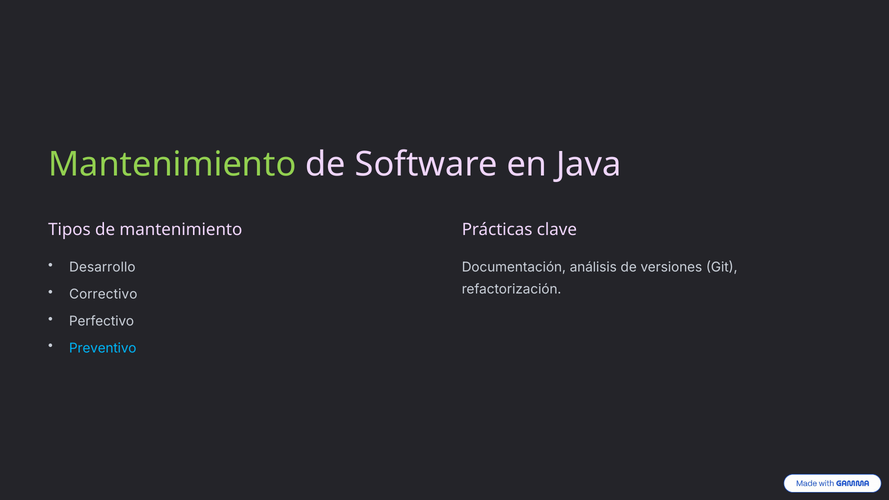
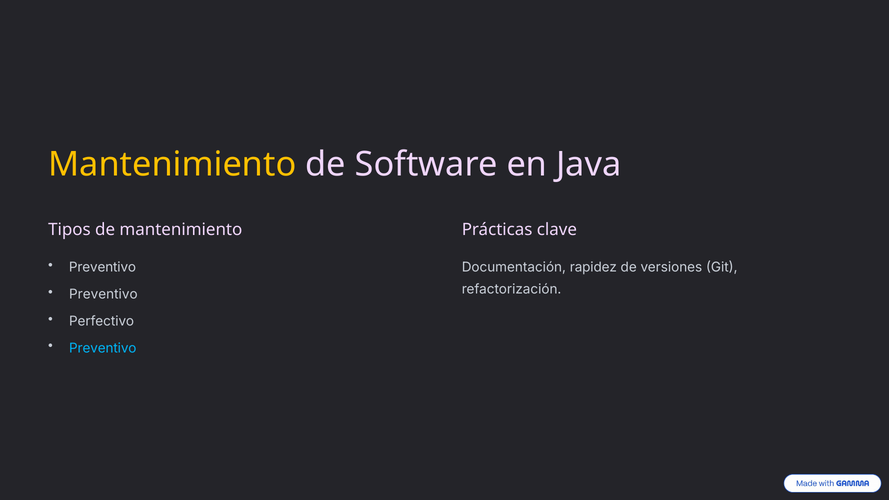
Mantenimiento at (172, 164) colour: light green -> yellow
Desarrollo at (102, 268): Desarrollo -> Preventivo
análisis: análisis -> rapidez
Correctivo at (103, 294): Correctivo -> Preventivo
